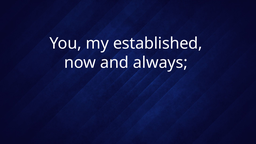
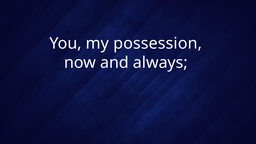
established: established -> possession
